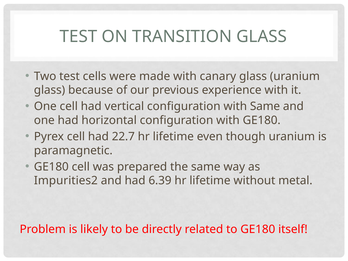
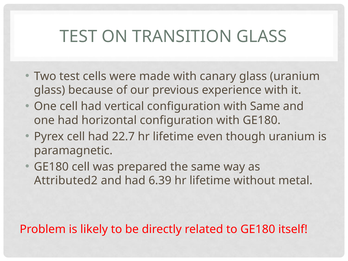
Impurities2: Impurities2 -> Attributed2
